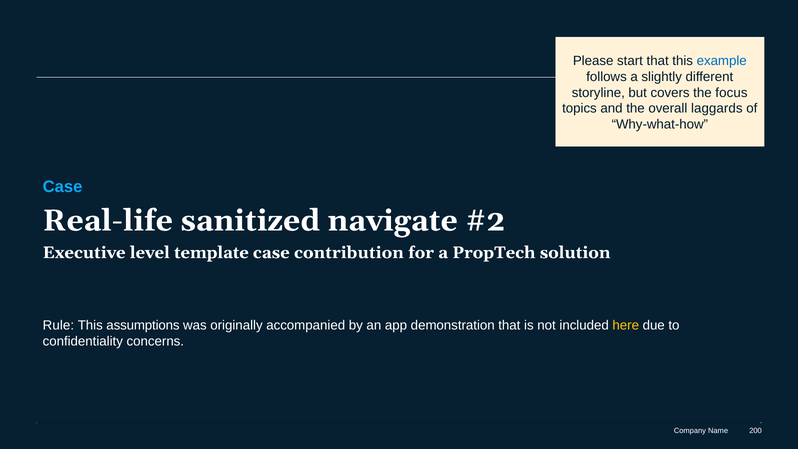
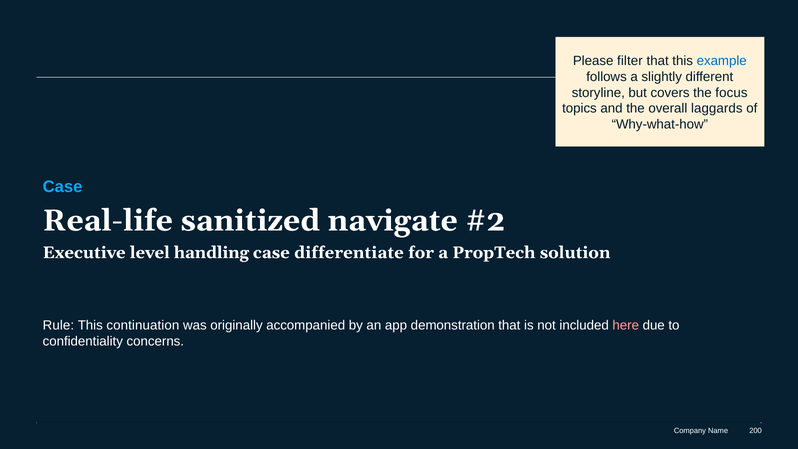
start: start -> filter
template: template -> handling
contribution: contribution -> differentiate
assumptions: assumptions -> continuation
here colour: yellow -> pink
